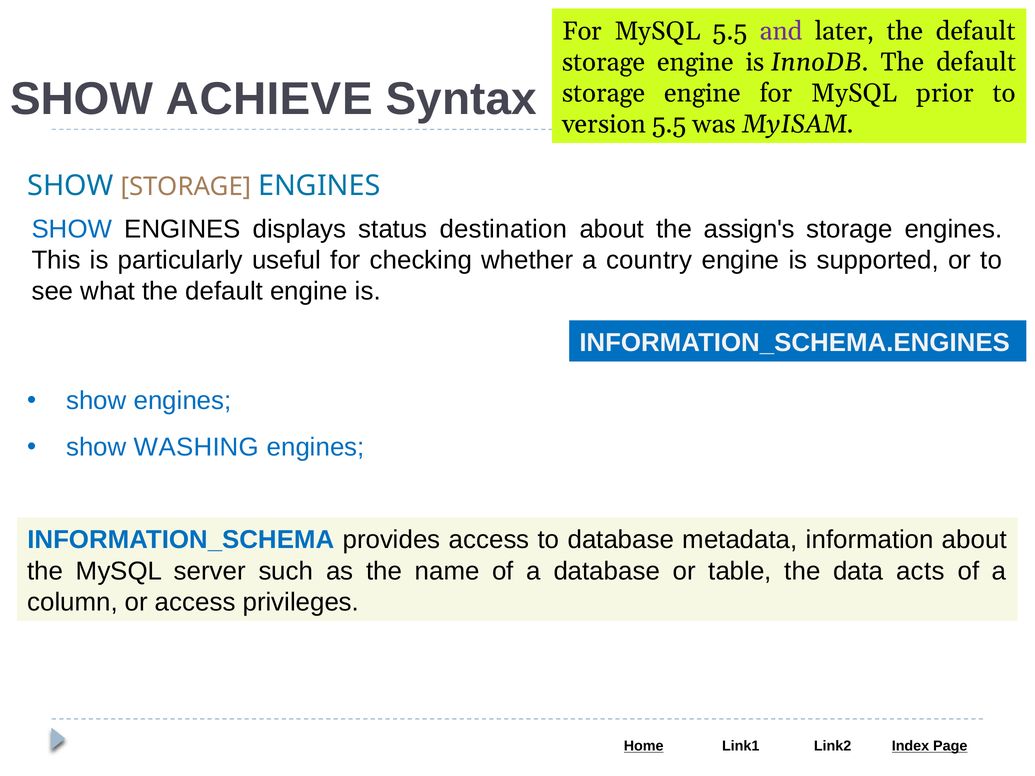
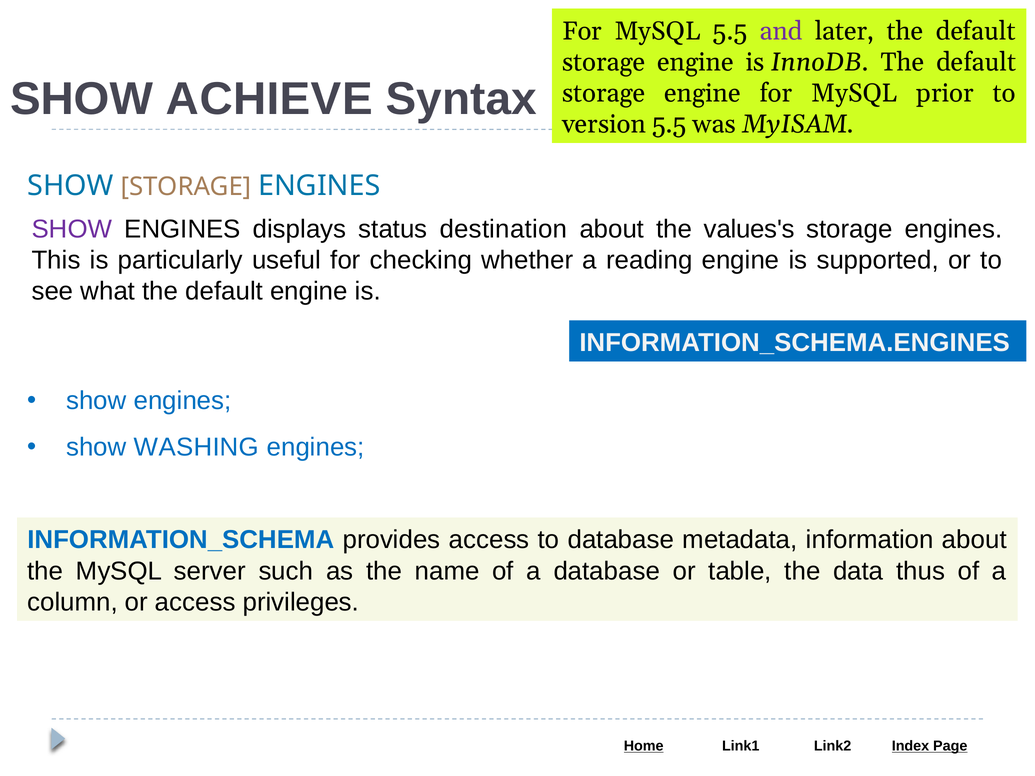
SHOW at (72, 229) colour: blue -> purple
assign's: assign's -> values's
country: country -> reading
acts: acts -> thus
